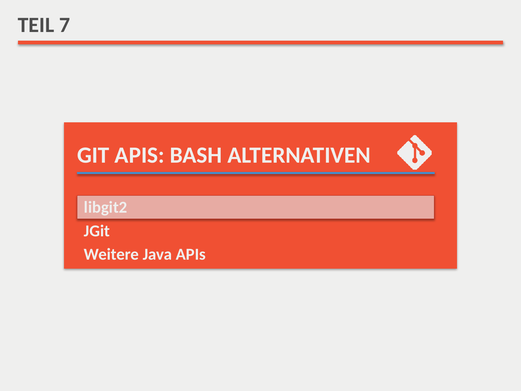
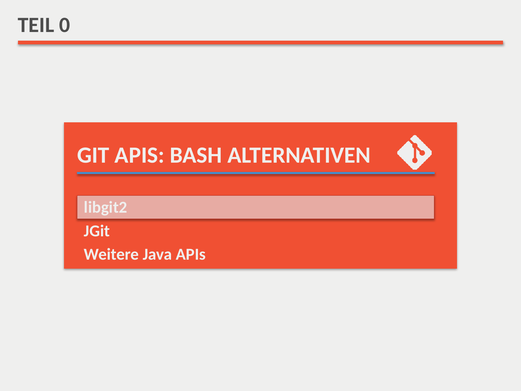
7: 7 -> 0
